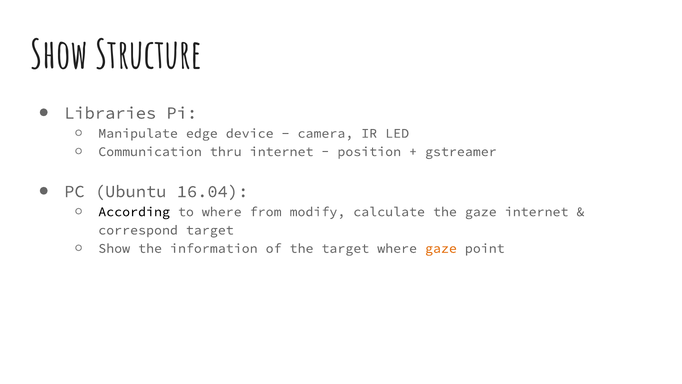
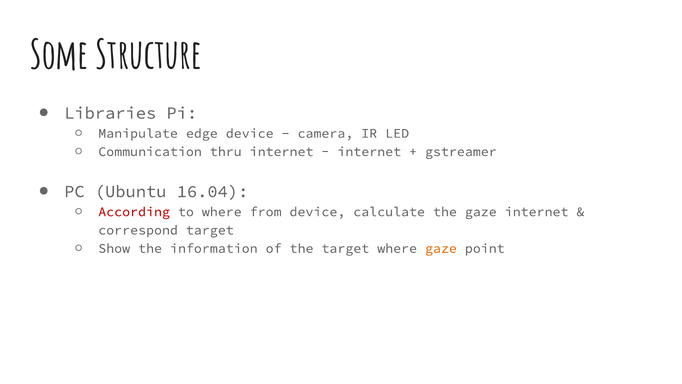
Show at (59, 55): Show -> Some
position at (369, 152): position -> internet
According colour: black -> red
from modify: modify -> device
